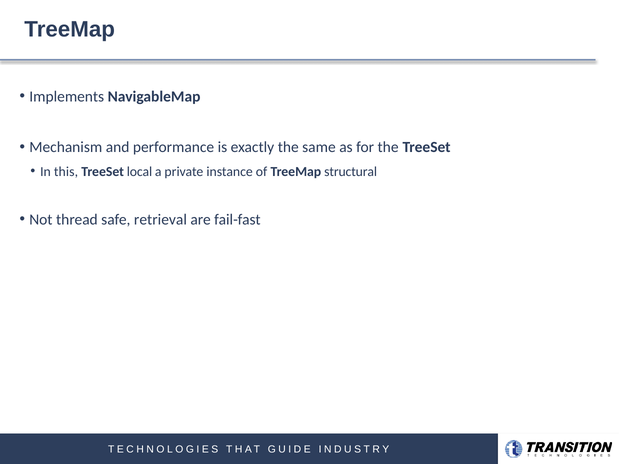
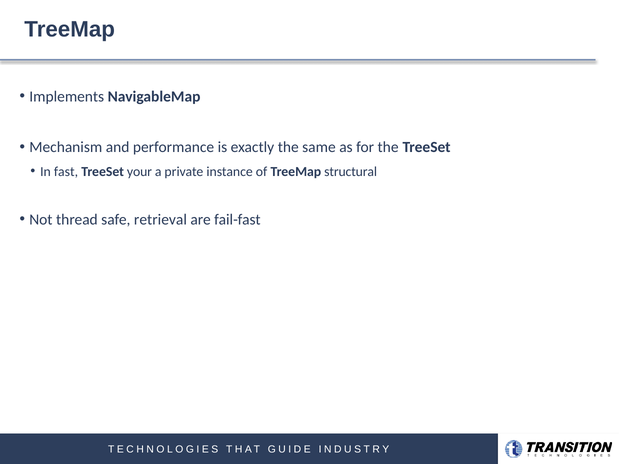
this: this -> fast
local: local -> your
